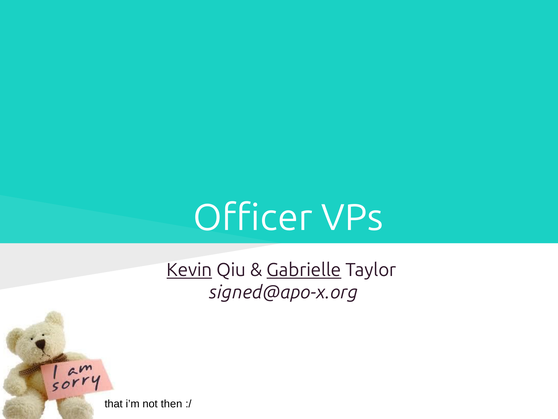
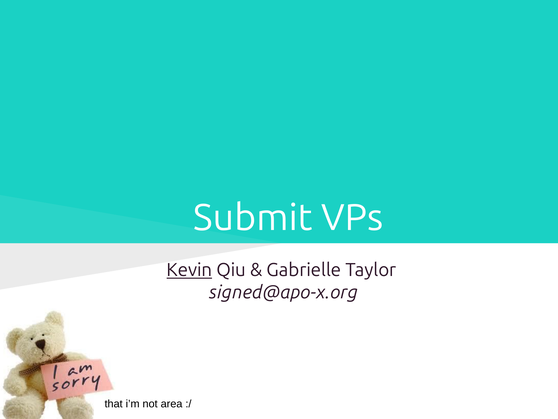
Officer: Officer -> Submit
Gabrielle underline: present -> none
then: then -> area
